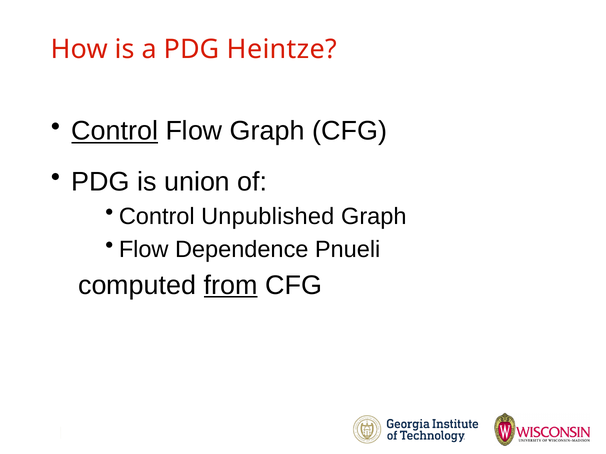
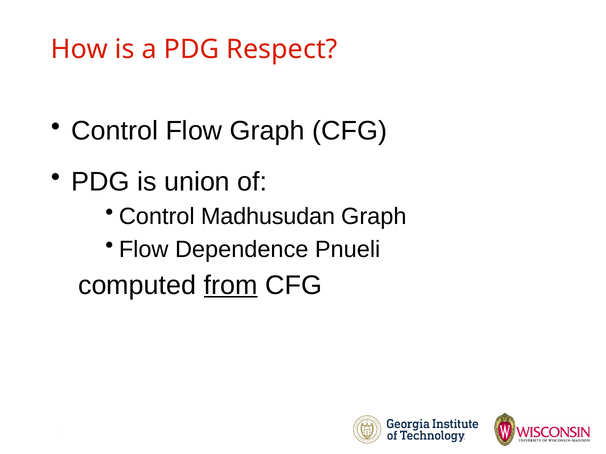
Heintze: Heintze -> Respect
Control at (115, 131) underline: present -> none
Unpublished: Unpublished -> Madhusudan
